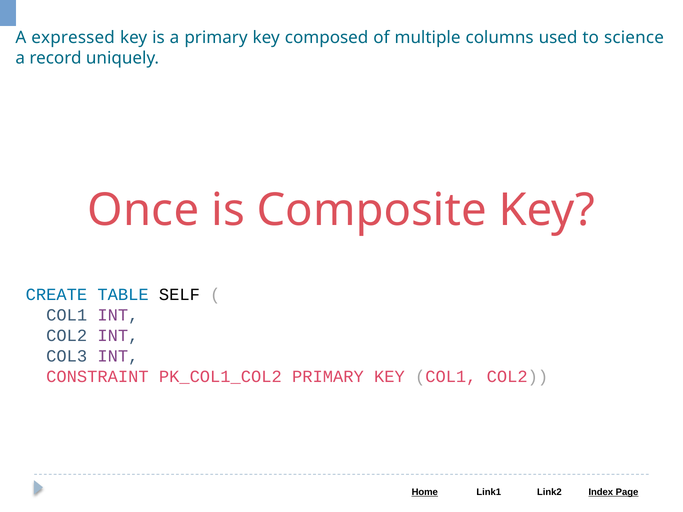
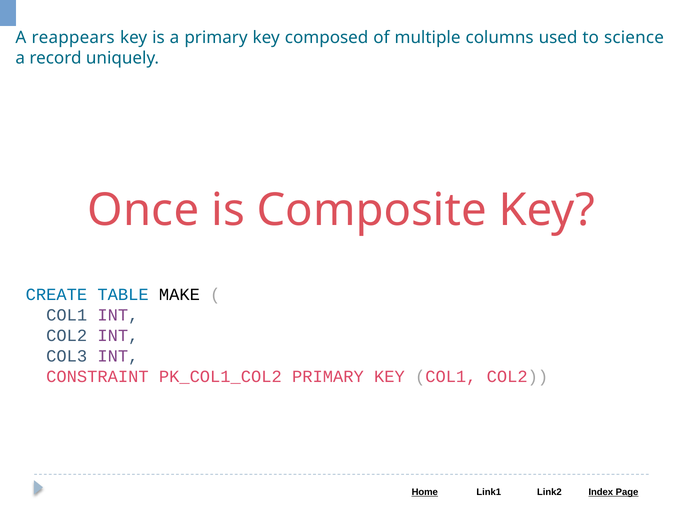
expressed: expressed -> reappears
SELF: SELF -> MAKE
